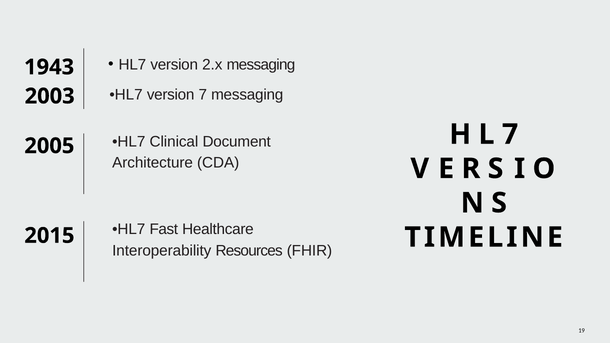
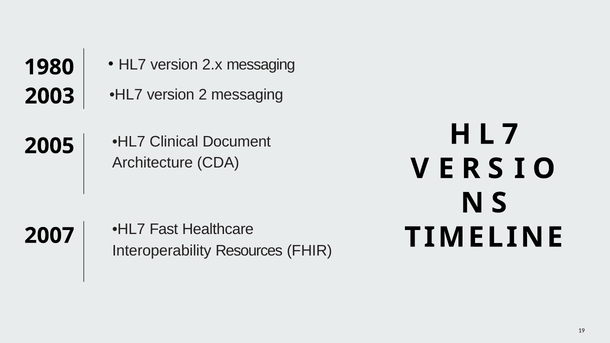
1943: 1943 -> 1980
version 7: 7 -> 2
2015: 2015 -> 2007
